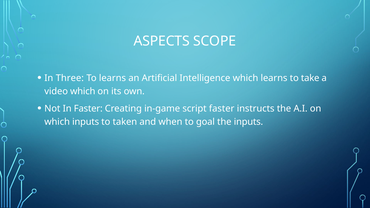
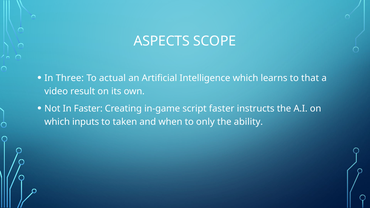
To learns: learns -> actual
take: take -> that
video which: which -> result
goal: goal -> only
the inputs: inputs -> ability
